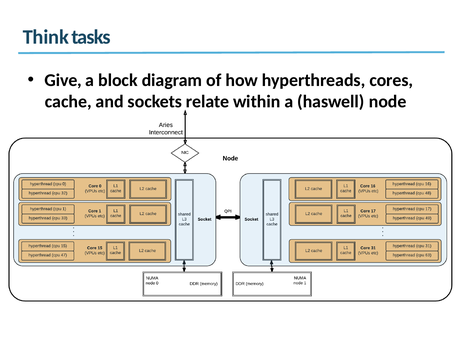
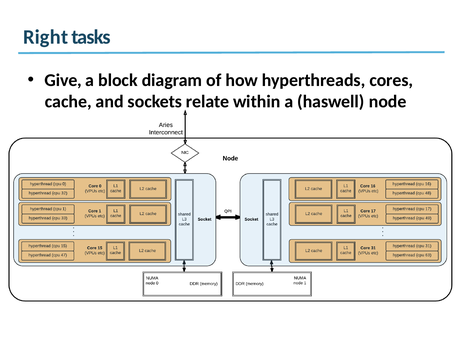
Think: Think -> Right
